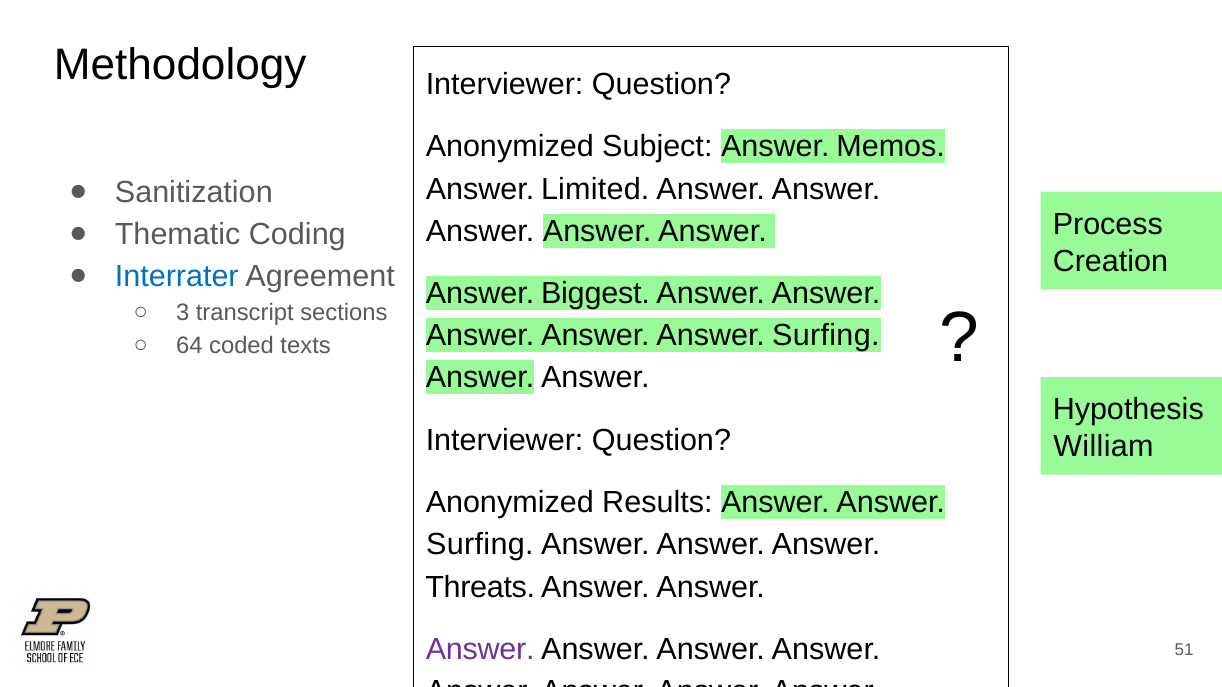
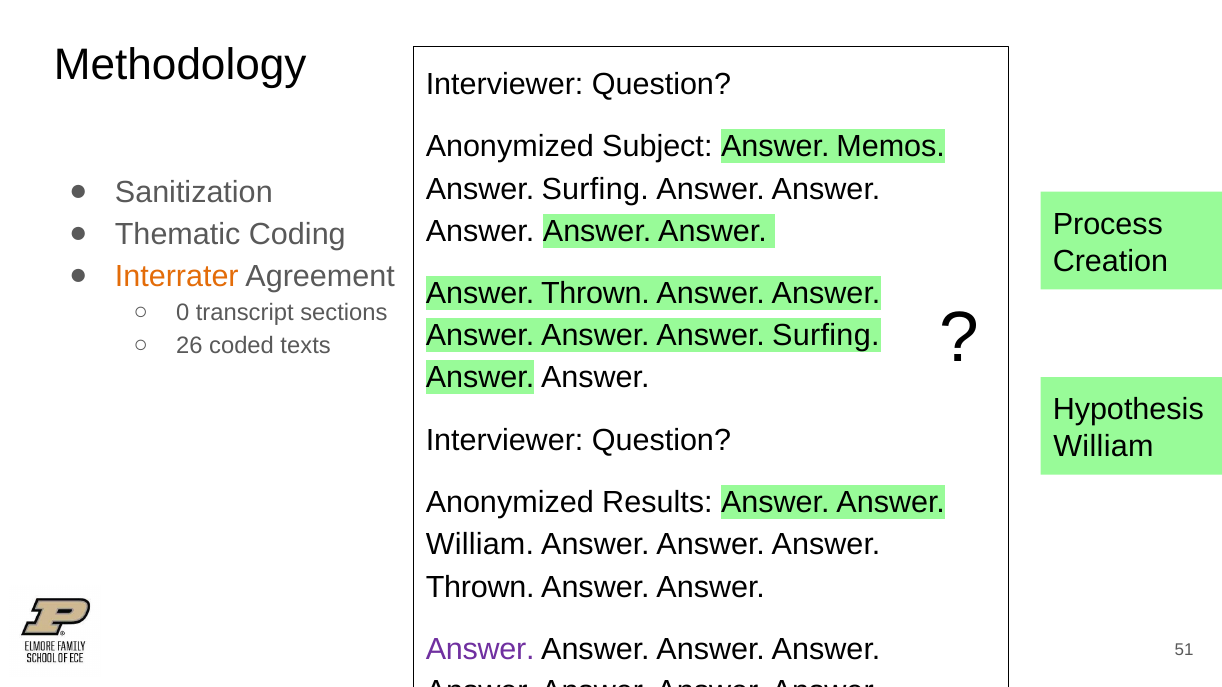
Limited at (595, 189): Limited -> Surfing
Interrater colour: blue -> orange
Biggest at (595, 294): Biggest -> Thrown
3: 3 -> 0
64: 64 -> 26
Surfing at (480, 545): Surfing -> William
Threats at (480, 587): Threats -> Thrown
